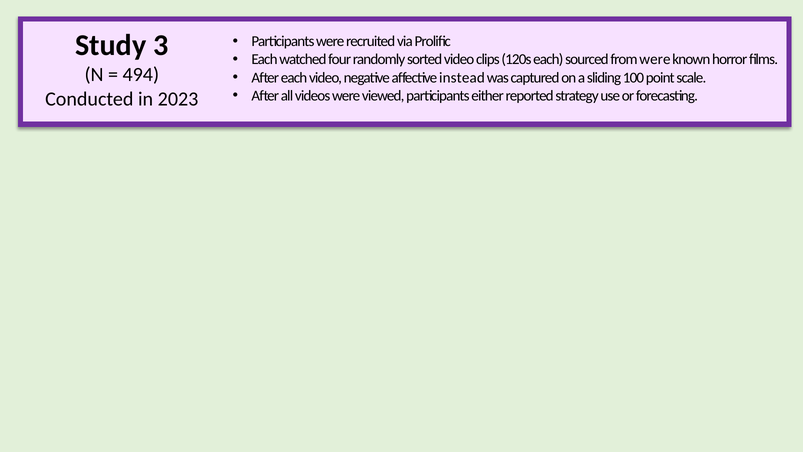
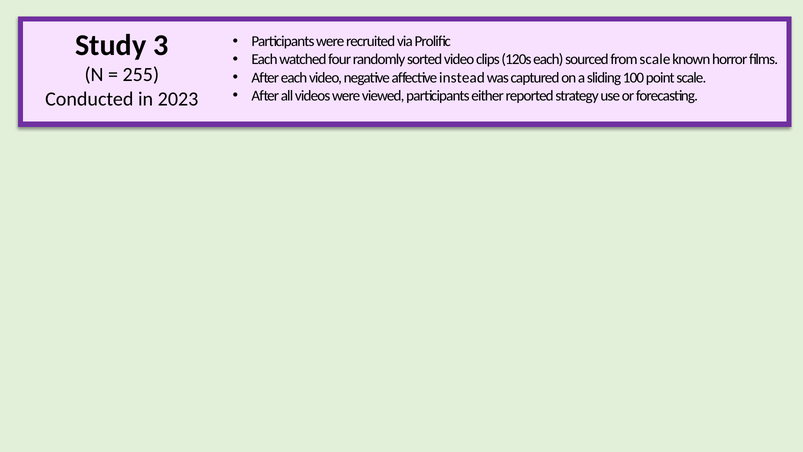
from were: were -> scale
494: 494 -> 255
